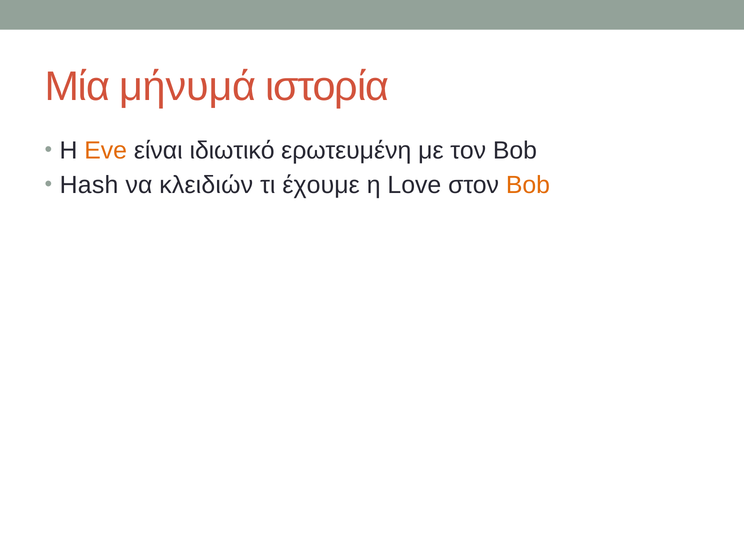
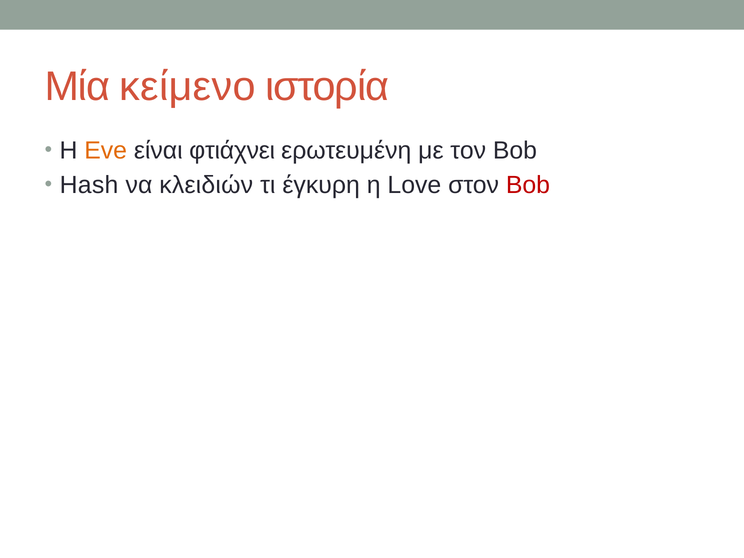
μήνυμά: μήνυμά -> κείμενο
ιδιωτικό: ιδιωτικό -> φτιάχνει
έχουμε: έχουμε -> έγκυρη
Bob at (528, 185) colour: orange -> red
